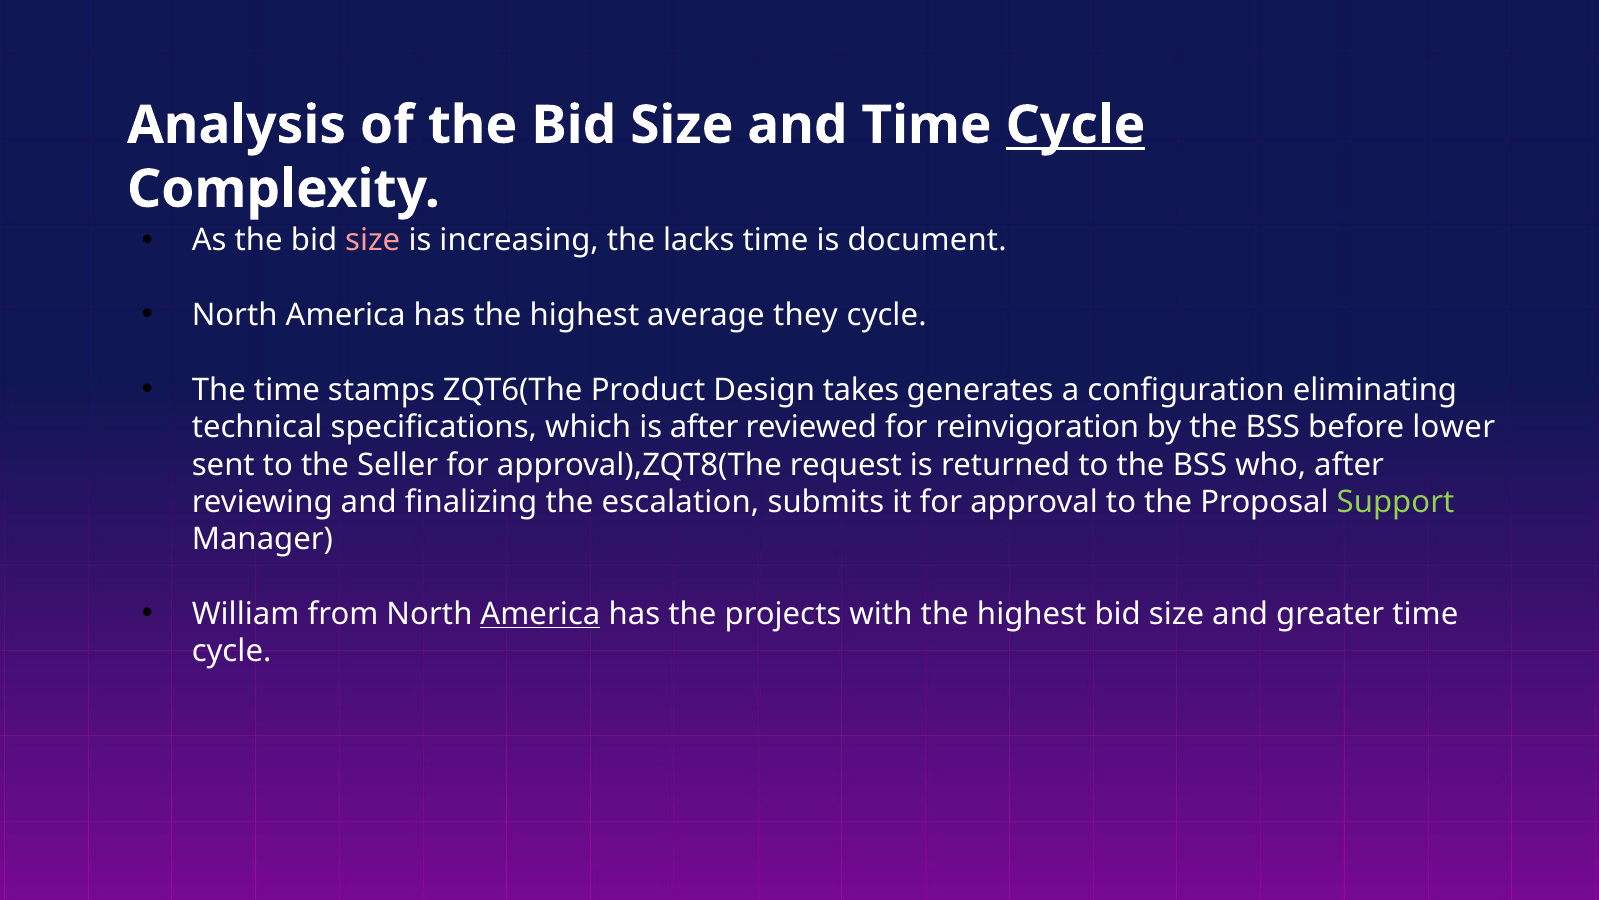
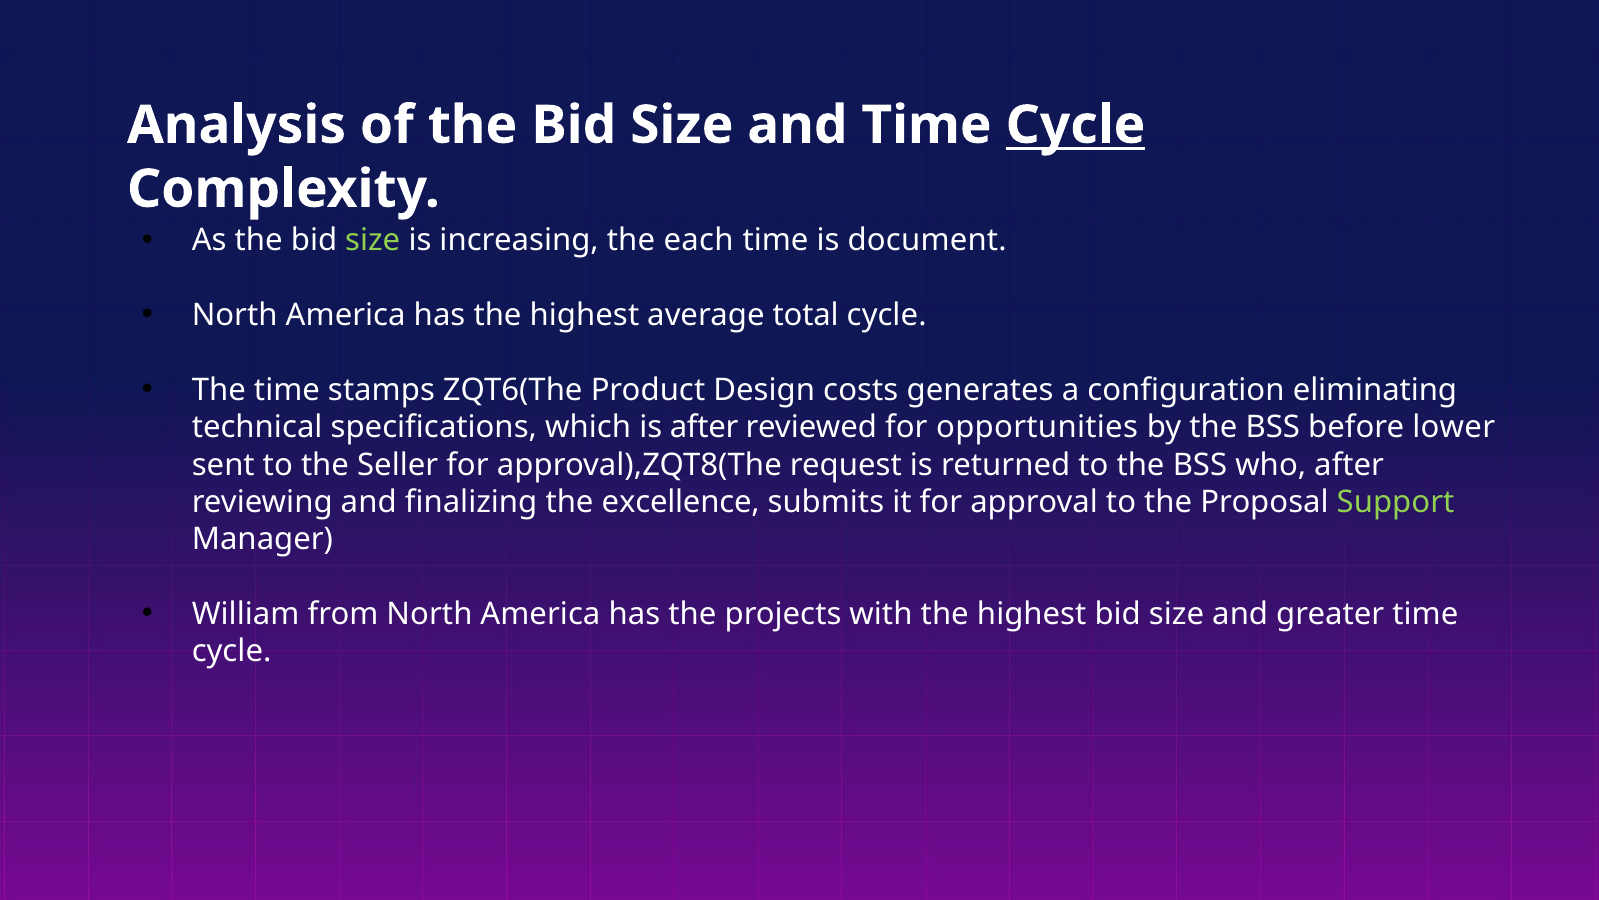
size at (373, 240) colour: pink -> light green
lacks: lacks -> each
they: they -> total
takes: takes -> costs
reinvigoration: reinvigoration -> opportunities
escalation: escalation -> excellence
America at (540, 614) underline: present -> none
